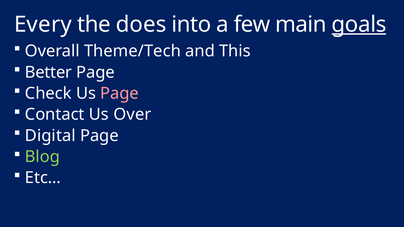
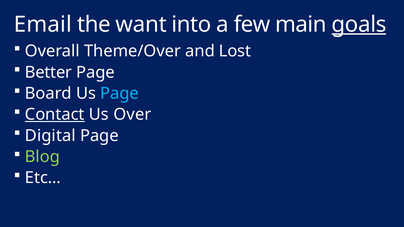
Every: Every -> Email
does: does -> want
Theme/Tech: Theme/Tech -> Theme/Over
This: This -> Lost
Check: Check -> Board
Page at (120, 94) colour: pink -> light blue
Contact underline: none -> present
